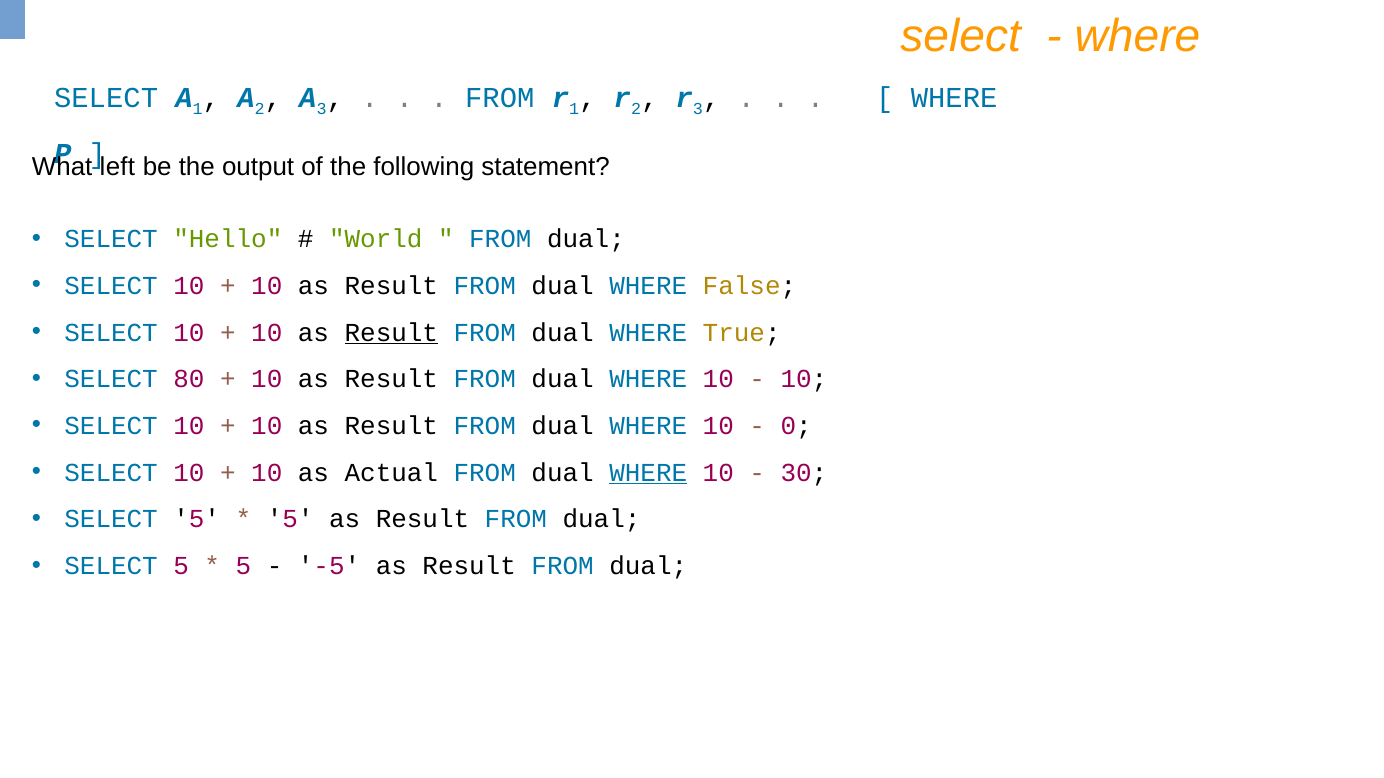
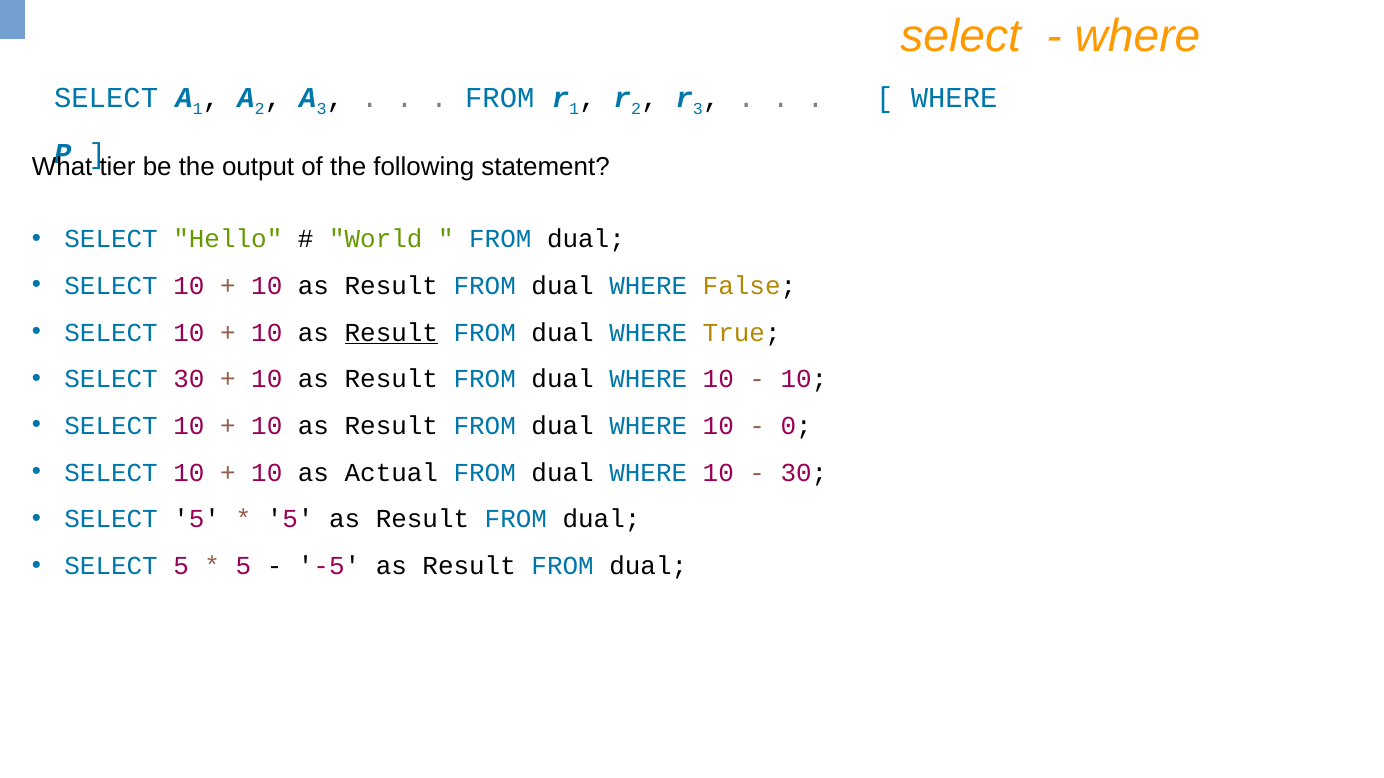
left: left -> tier
SELECT 80: 80 -> 30
WHERE at (648, 473) underline: present -> none
